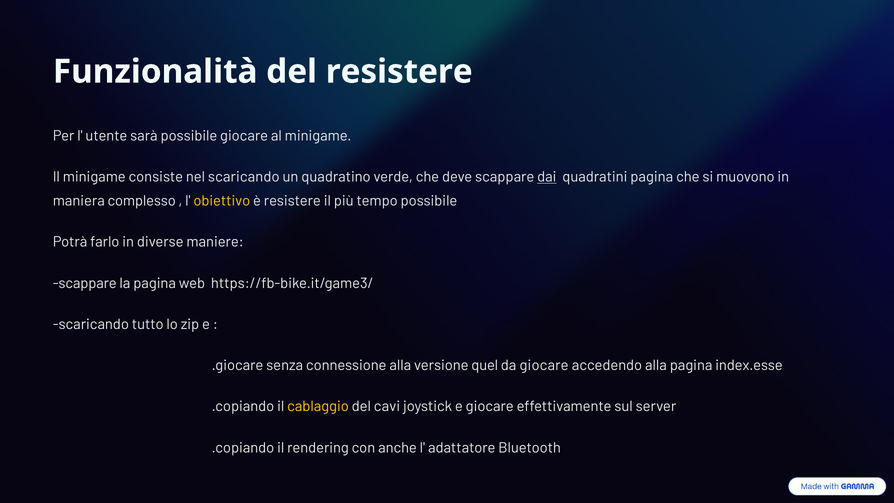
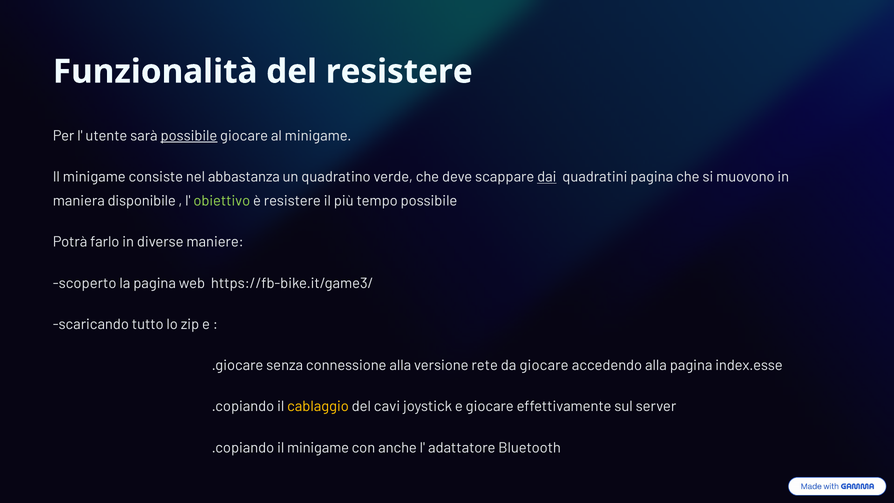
possibile at (189, 136) underline: none -> present
nel scaricando: scaricando -> abbastanza
complesso: complesso -> disponibile
obiettivo colour: yellow -> light green
scappare at (85, 283): scappare -> scoperto
quel: quel -> rete
.copiando il rendering: rendering -> minigame
